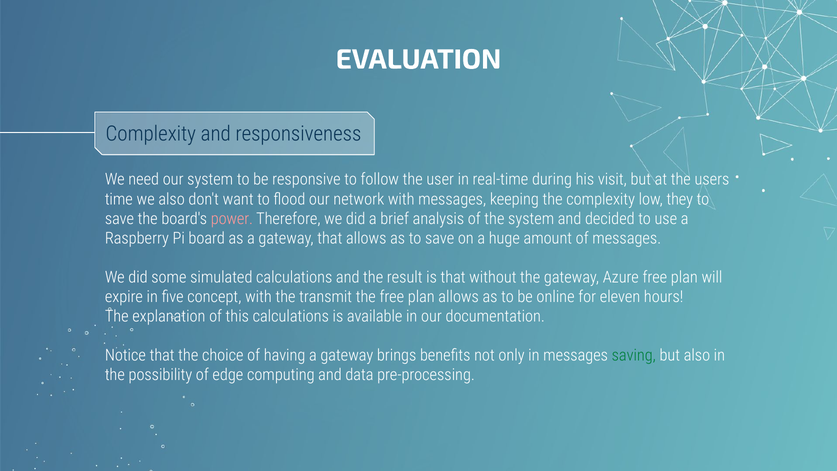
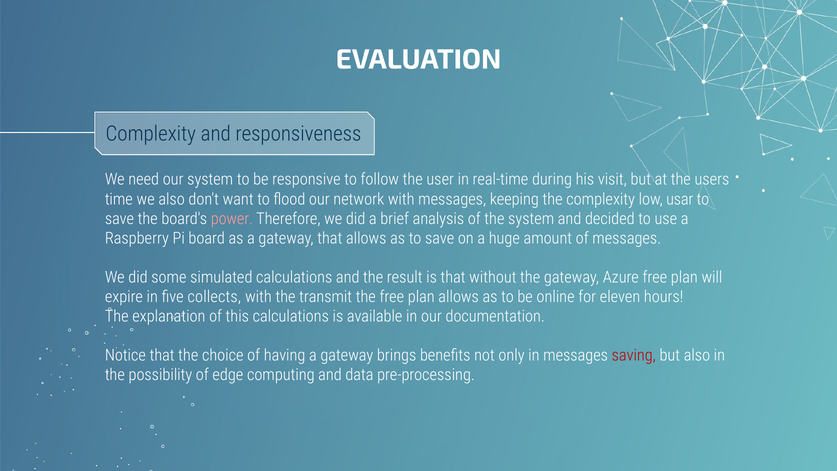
they: they -> usar
concept: concept -> collects
saving colour: green -> red
